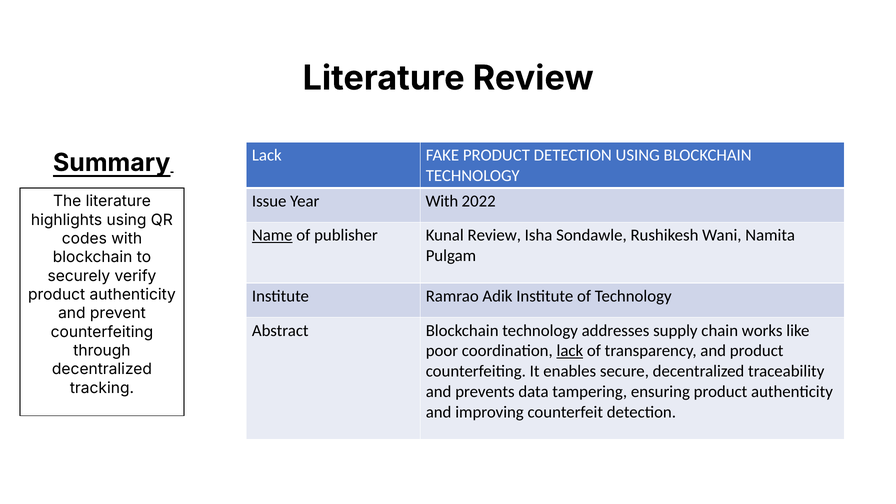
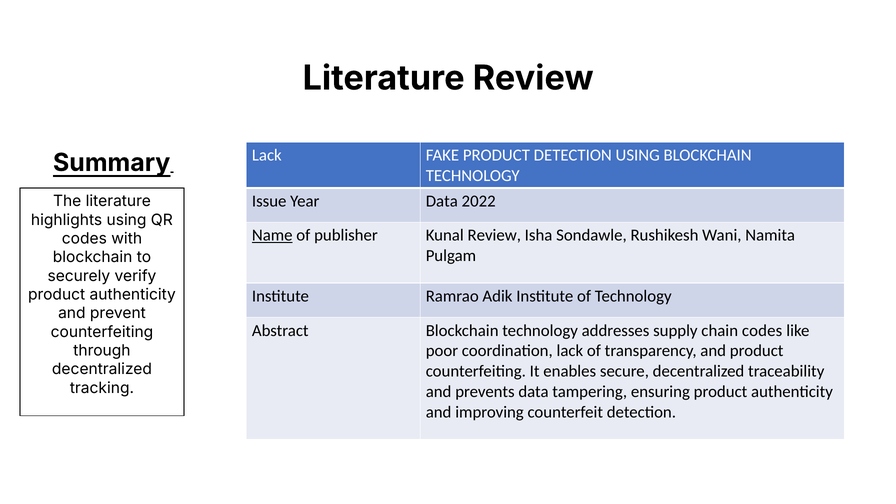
Year With: With -> Data
chain works: works -> codes
lack at (570, 351) underline: present -> none
